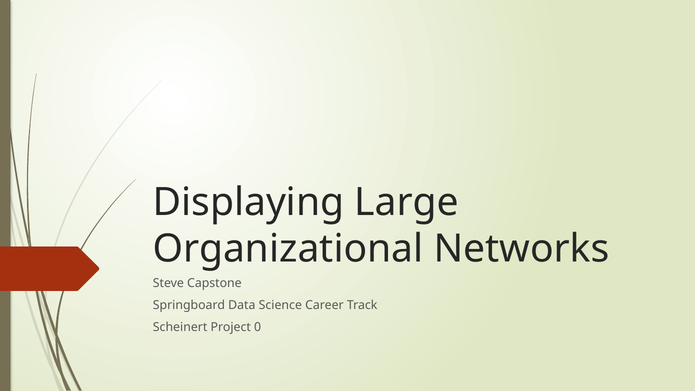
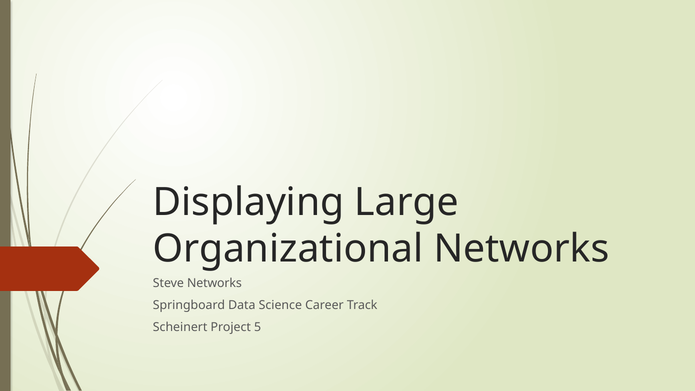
Steve Capstone: Capstone -> Networks
0: 0 -> 5
